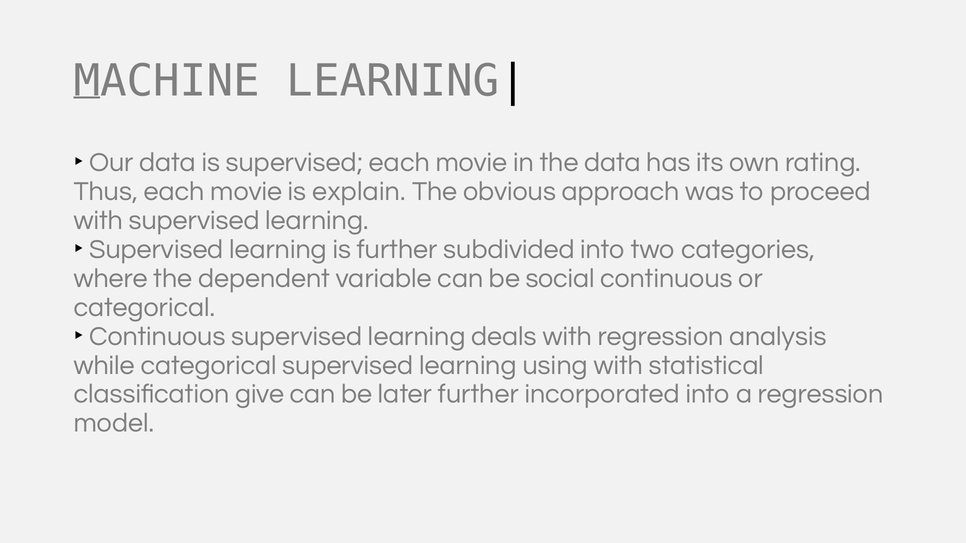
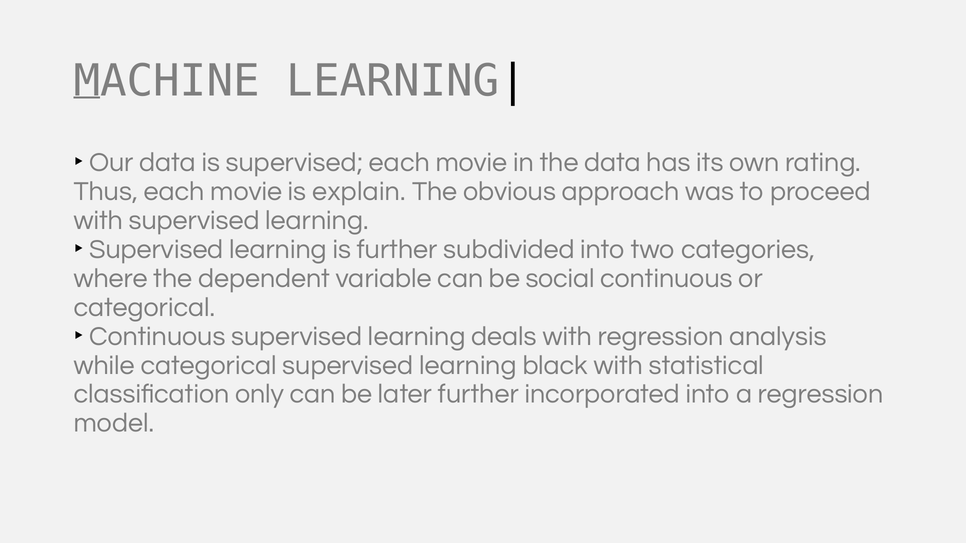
using: using -> black
give: give -> only
